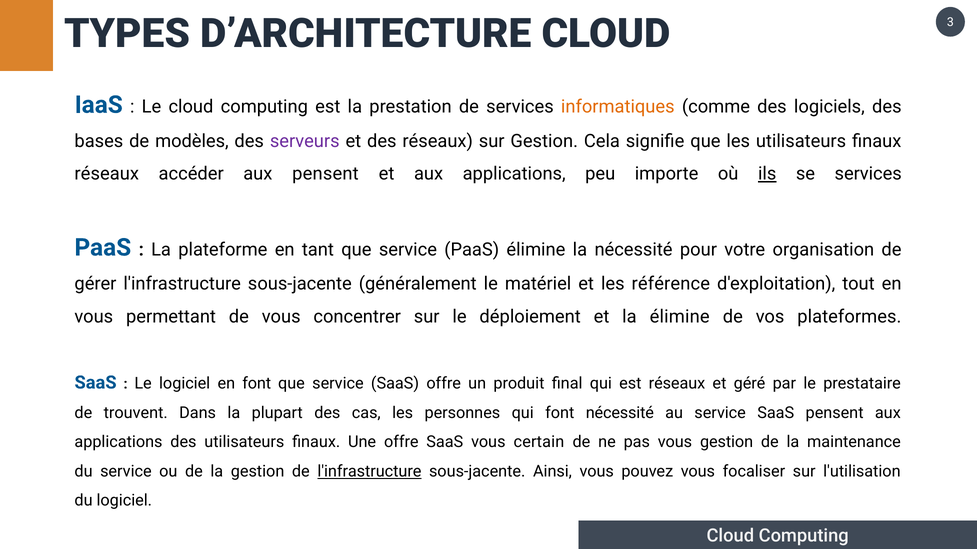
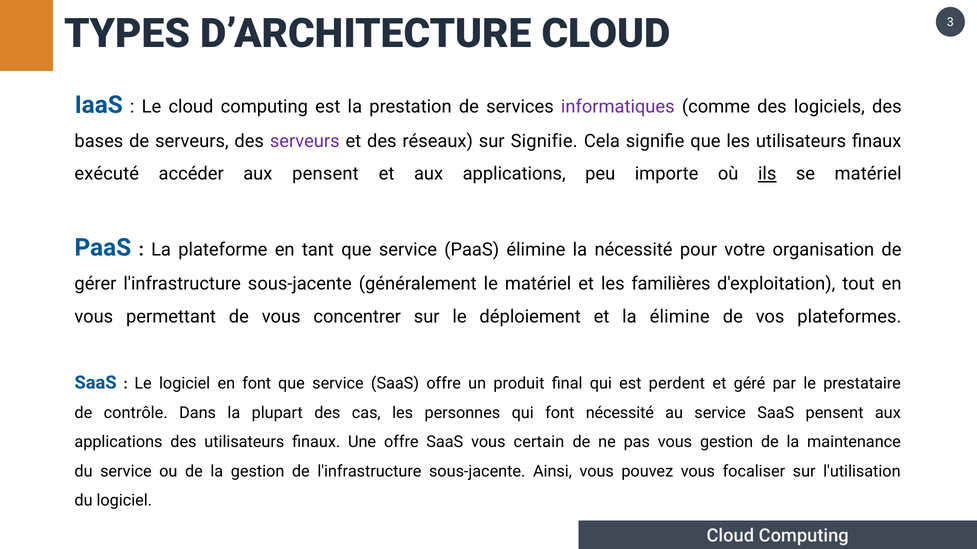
informatiques colour: orange -> purple
de modèles: modèles -> serveurs
sur Gestion: Gestion -> Signifie
réseaux at (107, 174): réseaux -> exécuté
se services: services -> matériel
référence: référence -> familières
est réseaux: réseaux -> perdent
trouvent: trouvent -> contrôle
l'infrastructure at (369, 472) underline: present -> none
